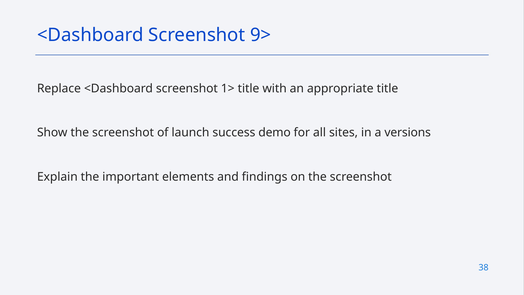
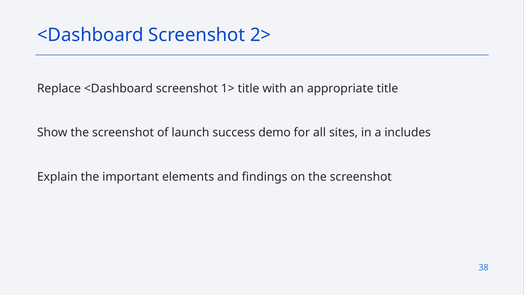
9>: 9> -> 2>
versions: versions -> includes
